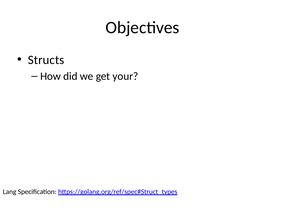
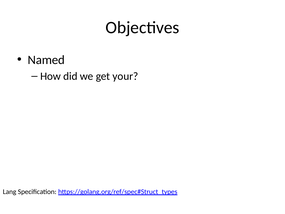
Structs: Structs -> Named
